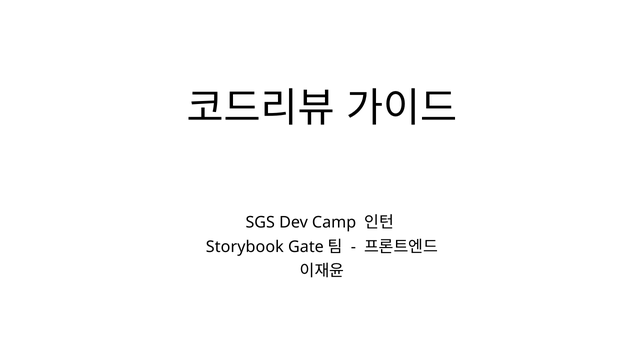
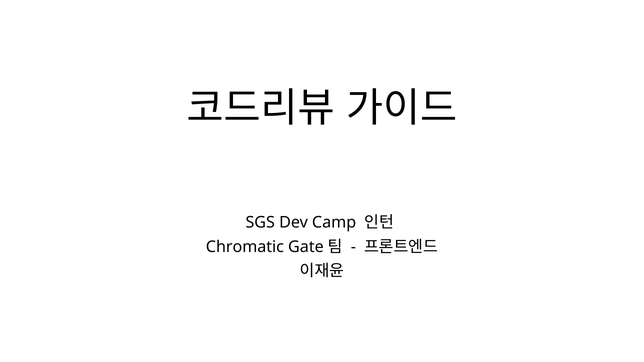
Storybook: Storybook -> Chromatic
